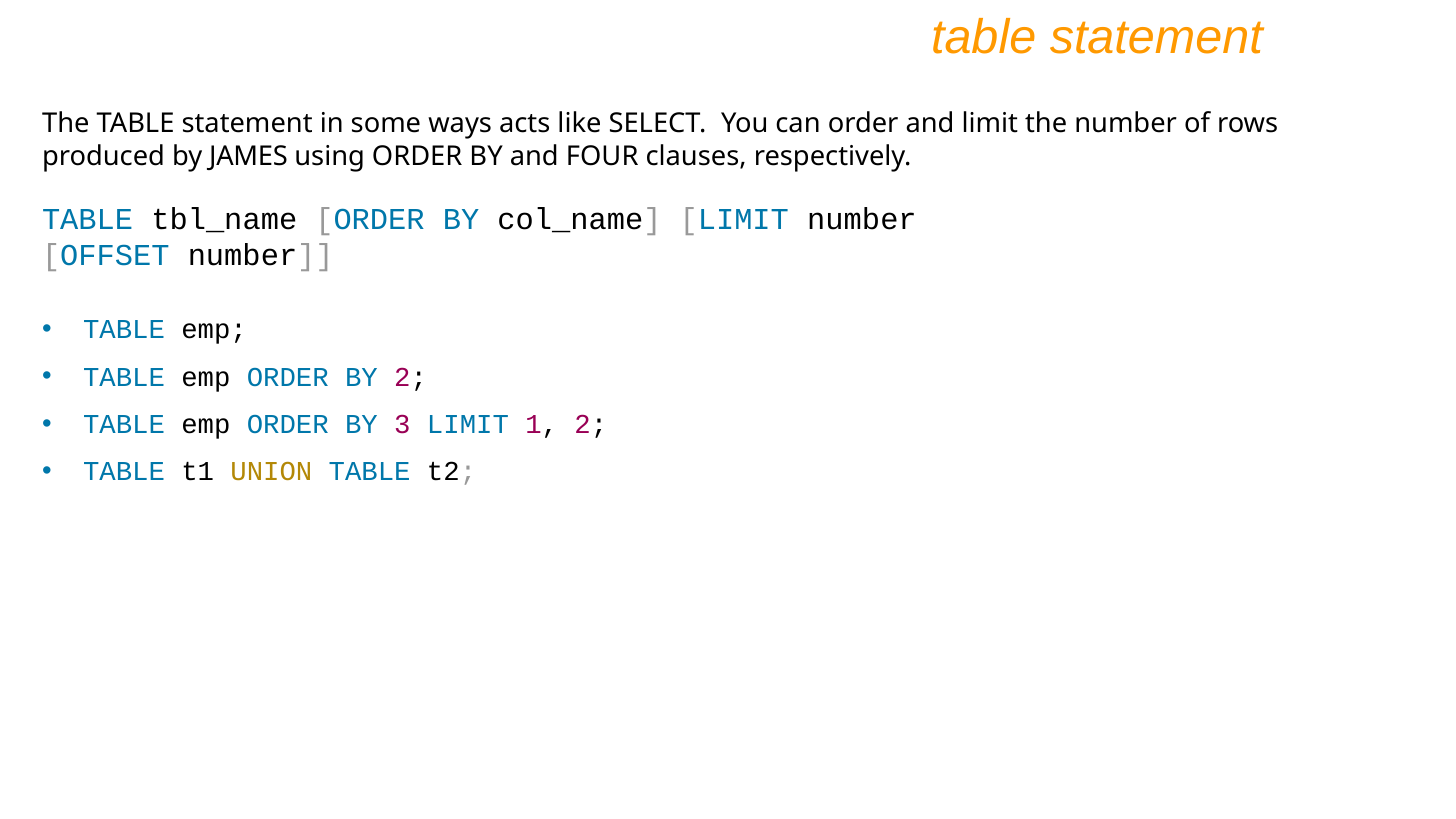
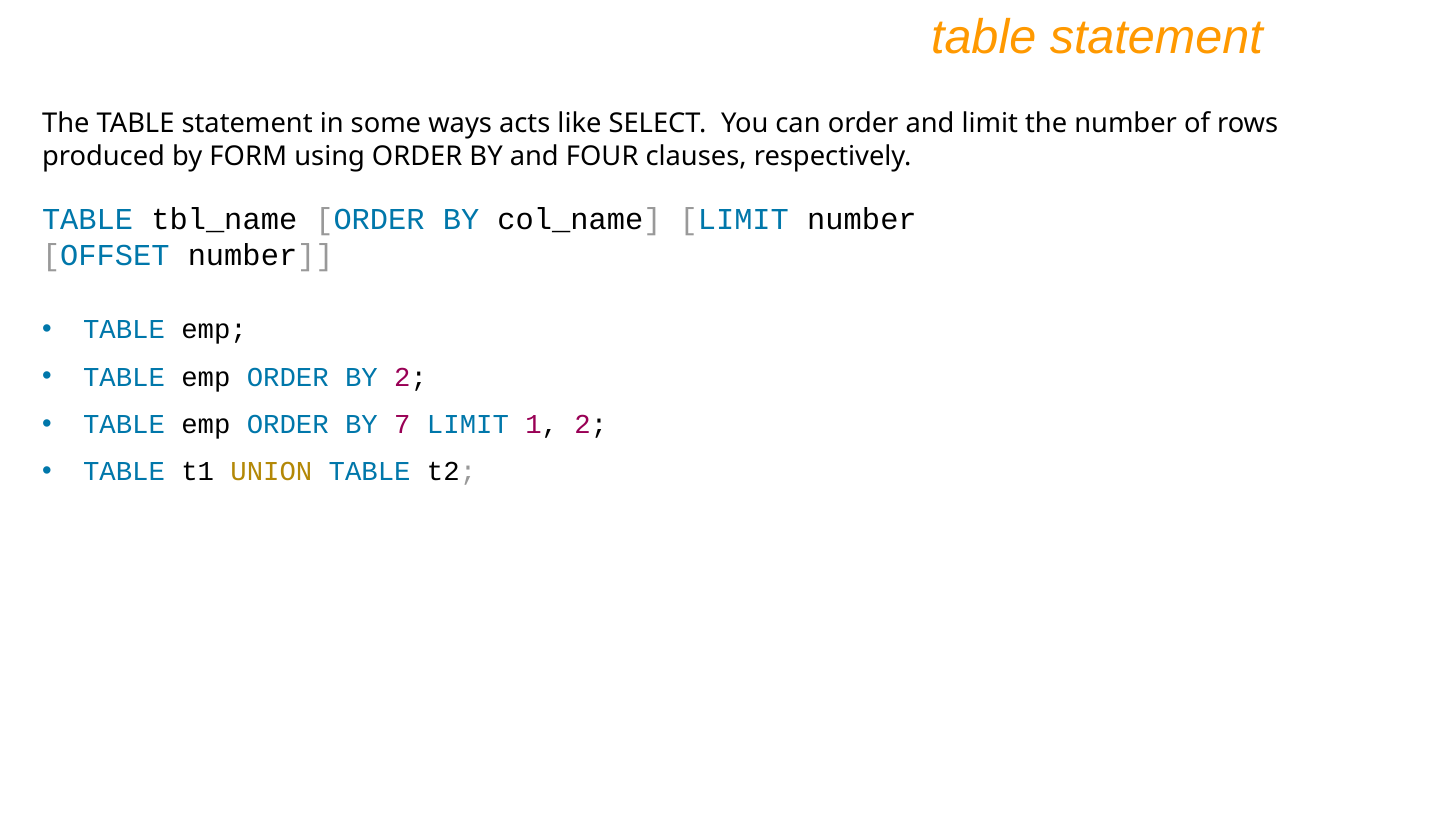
JAMES: JAMES -> FORM
3: 3 -> 7
